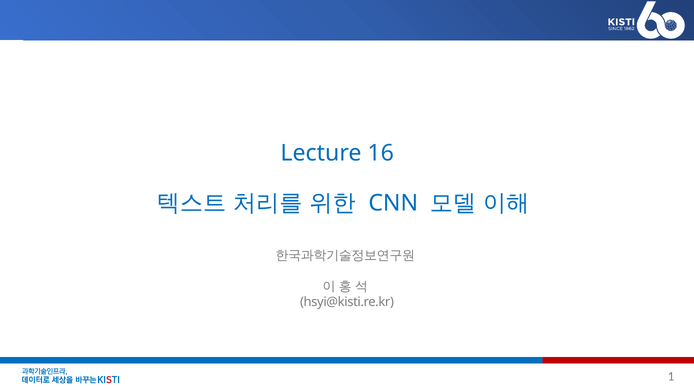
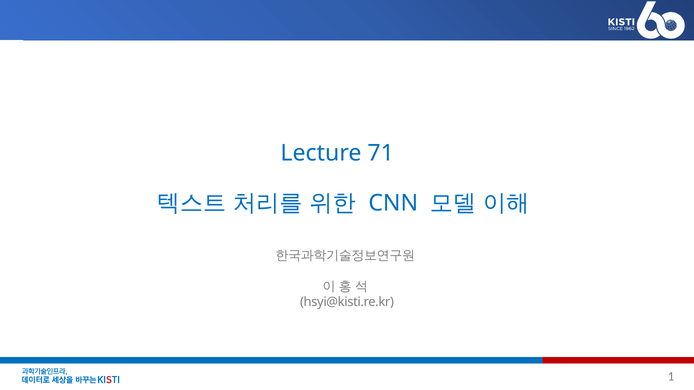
16: 16 -> 71
